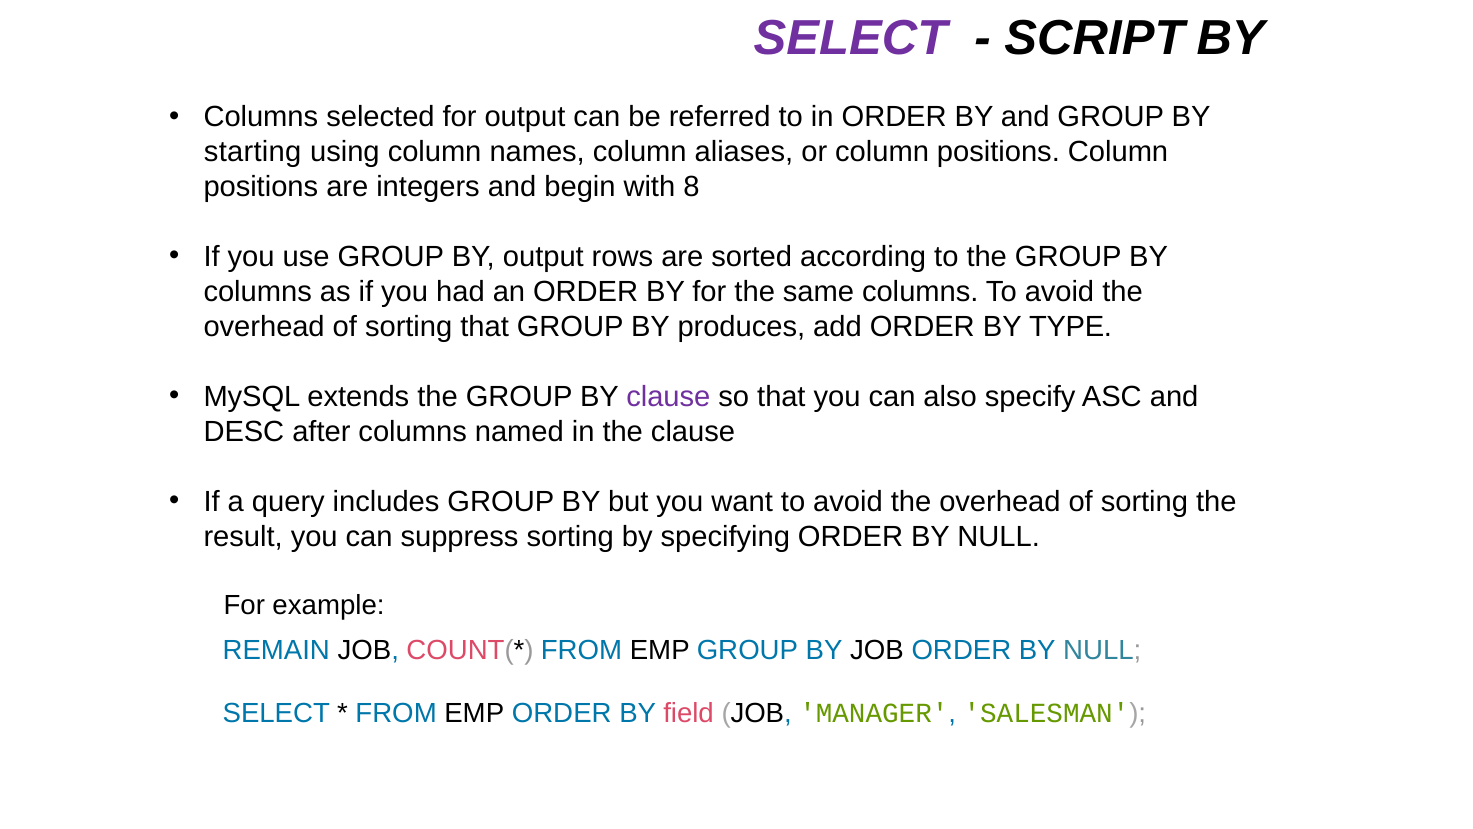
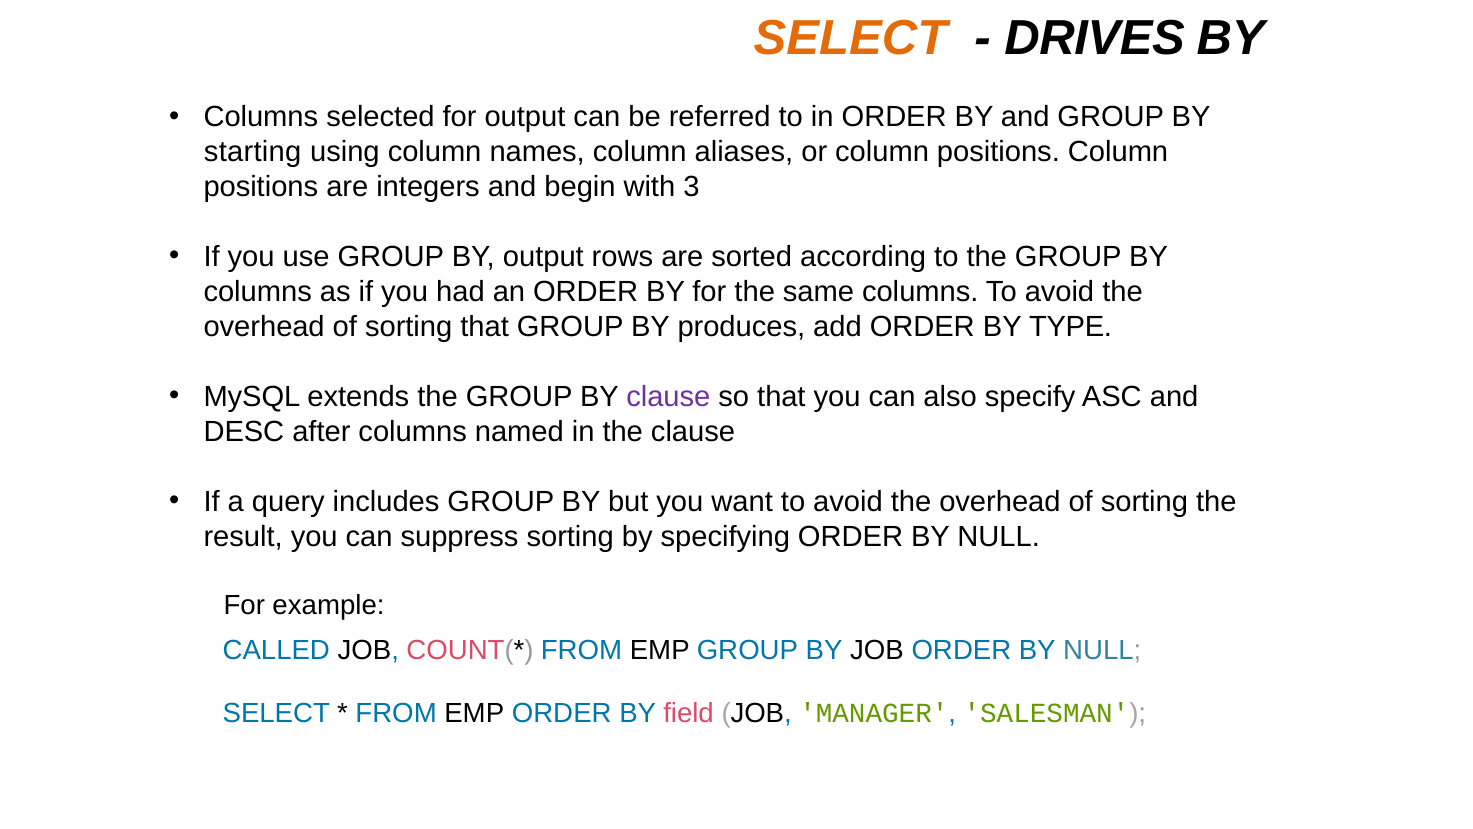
SELECT at (850, 38) colour: purple -> orange
SCRIPT: SCRIPT -> DRIVES
8: 8 -> 3
REMAIN: REMAIN -> CALLED
